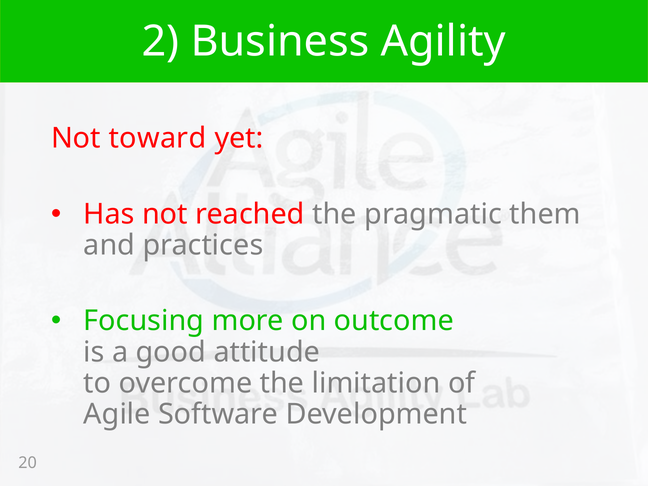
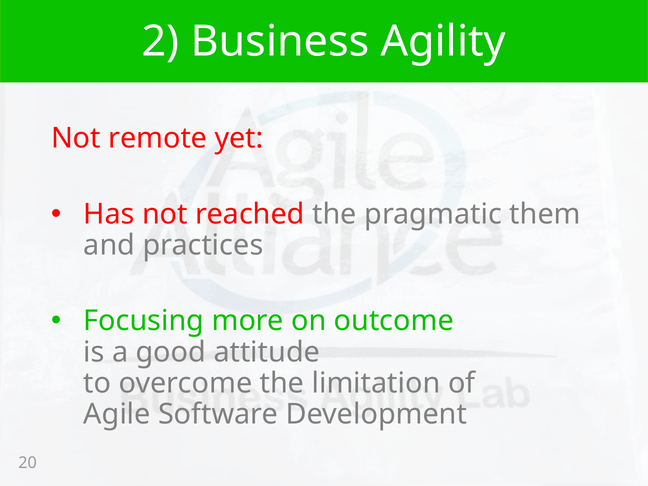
toward: toward -> remote
